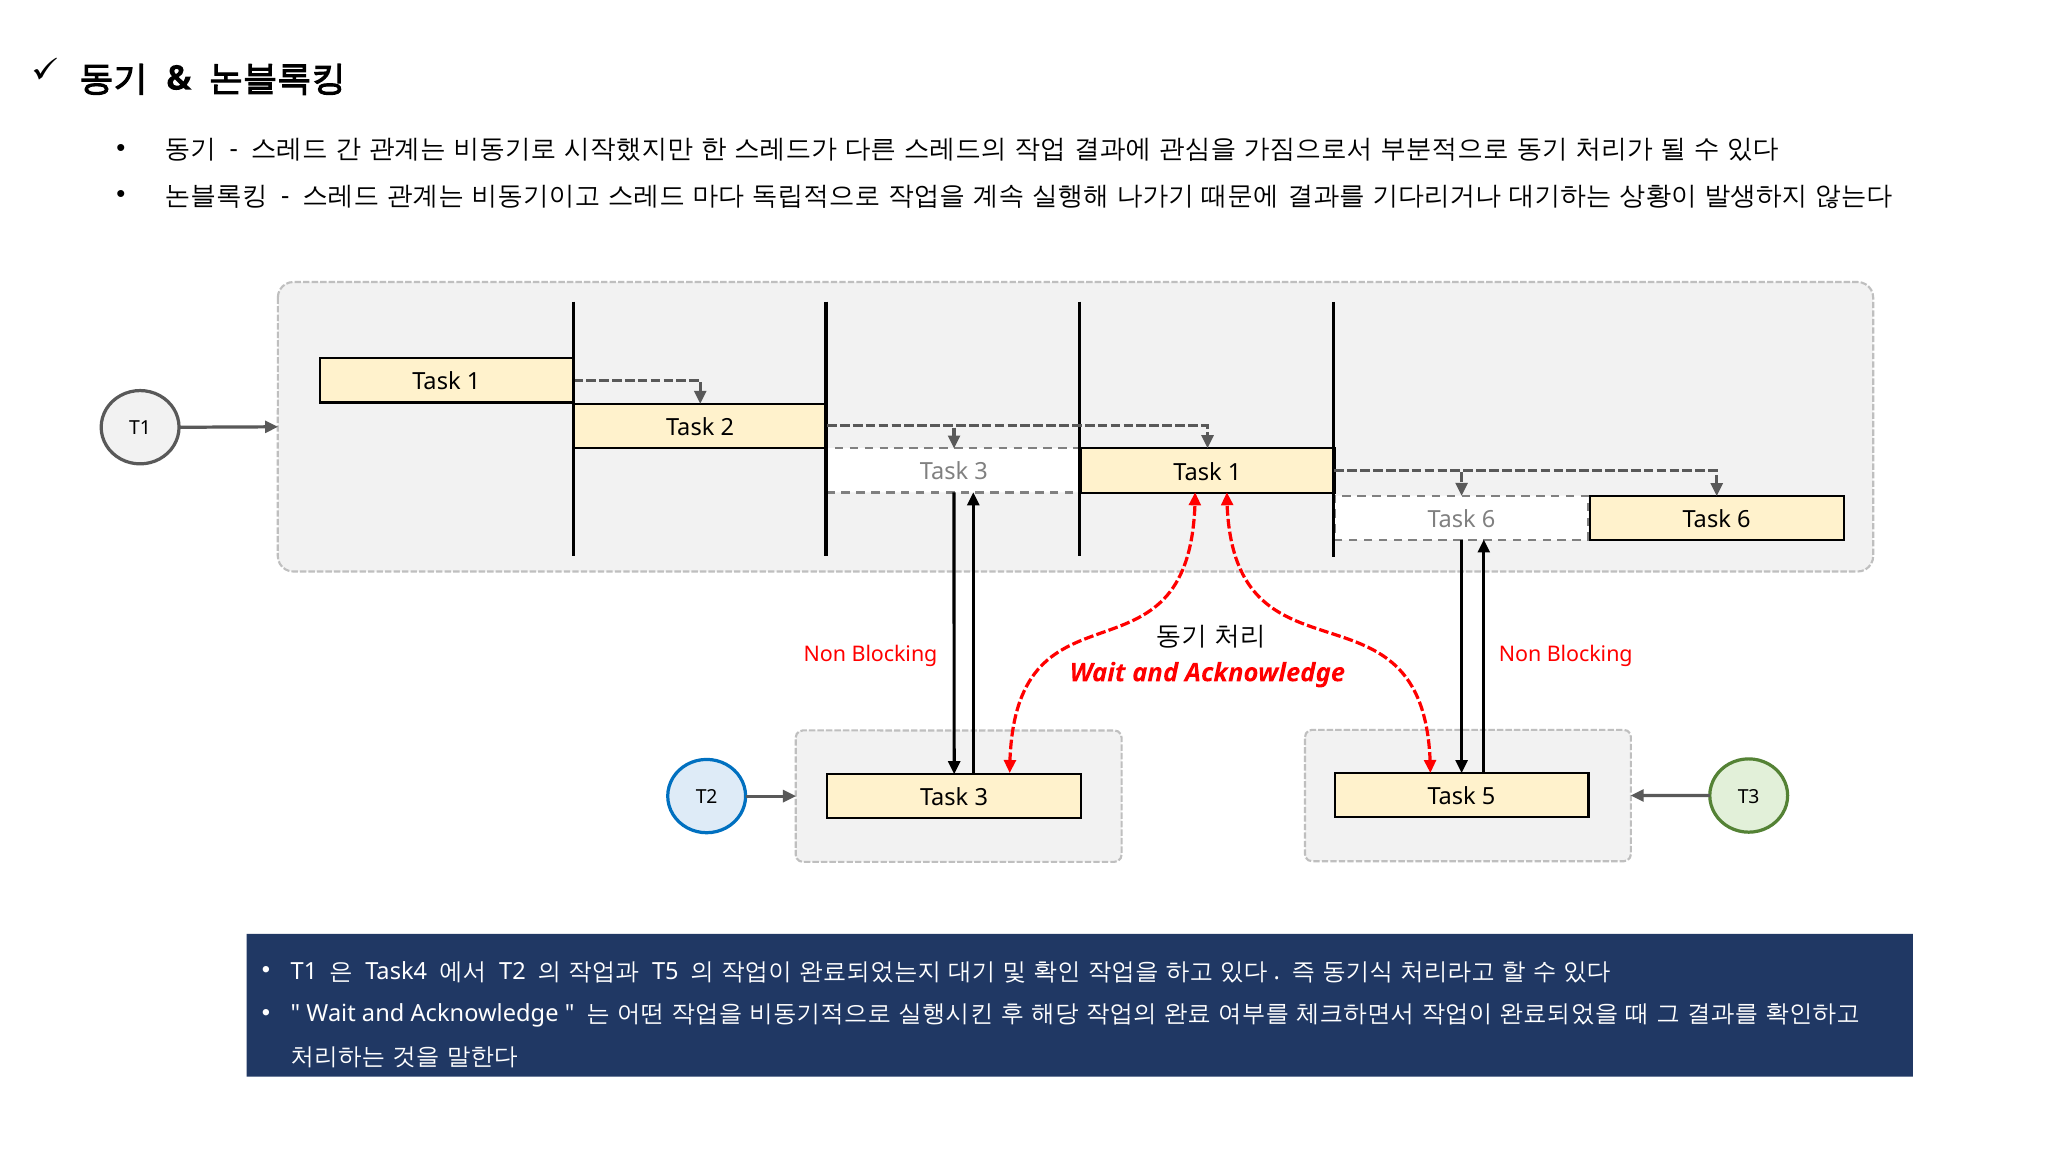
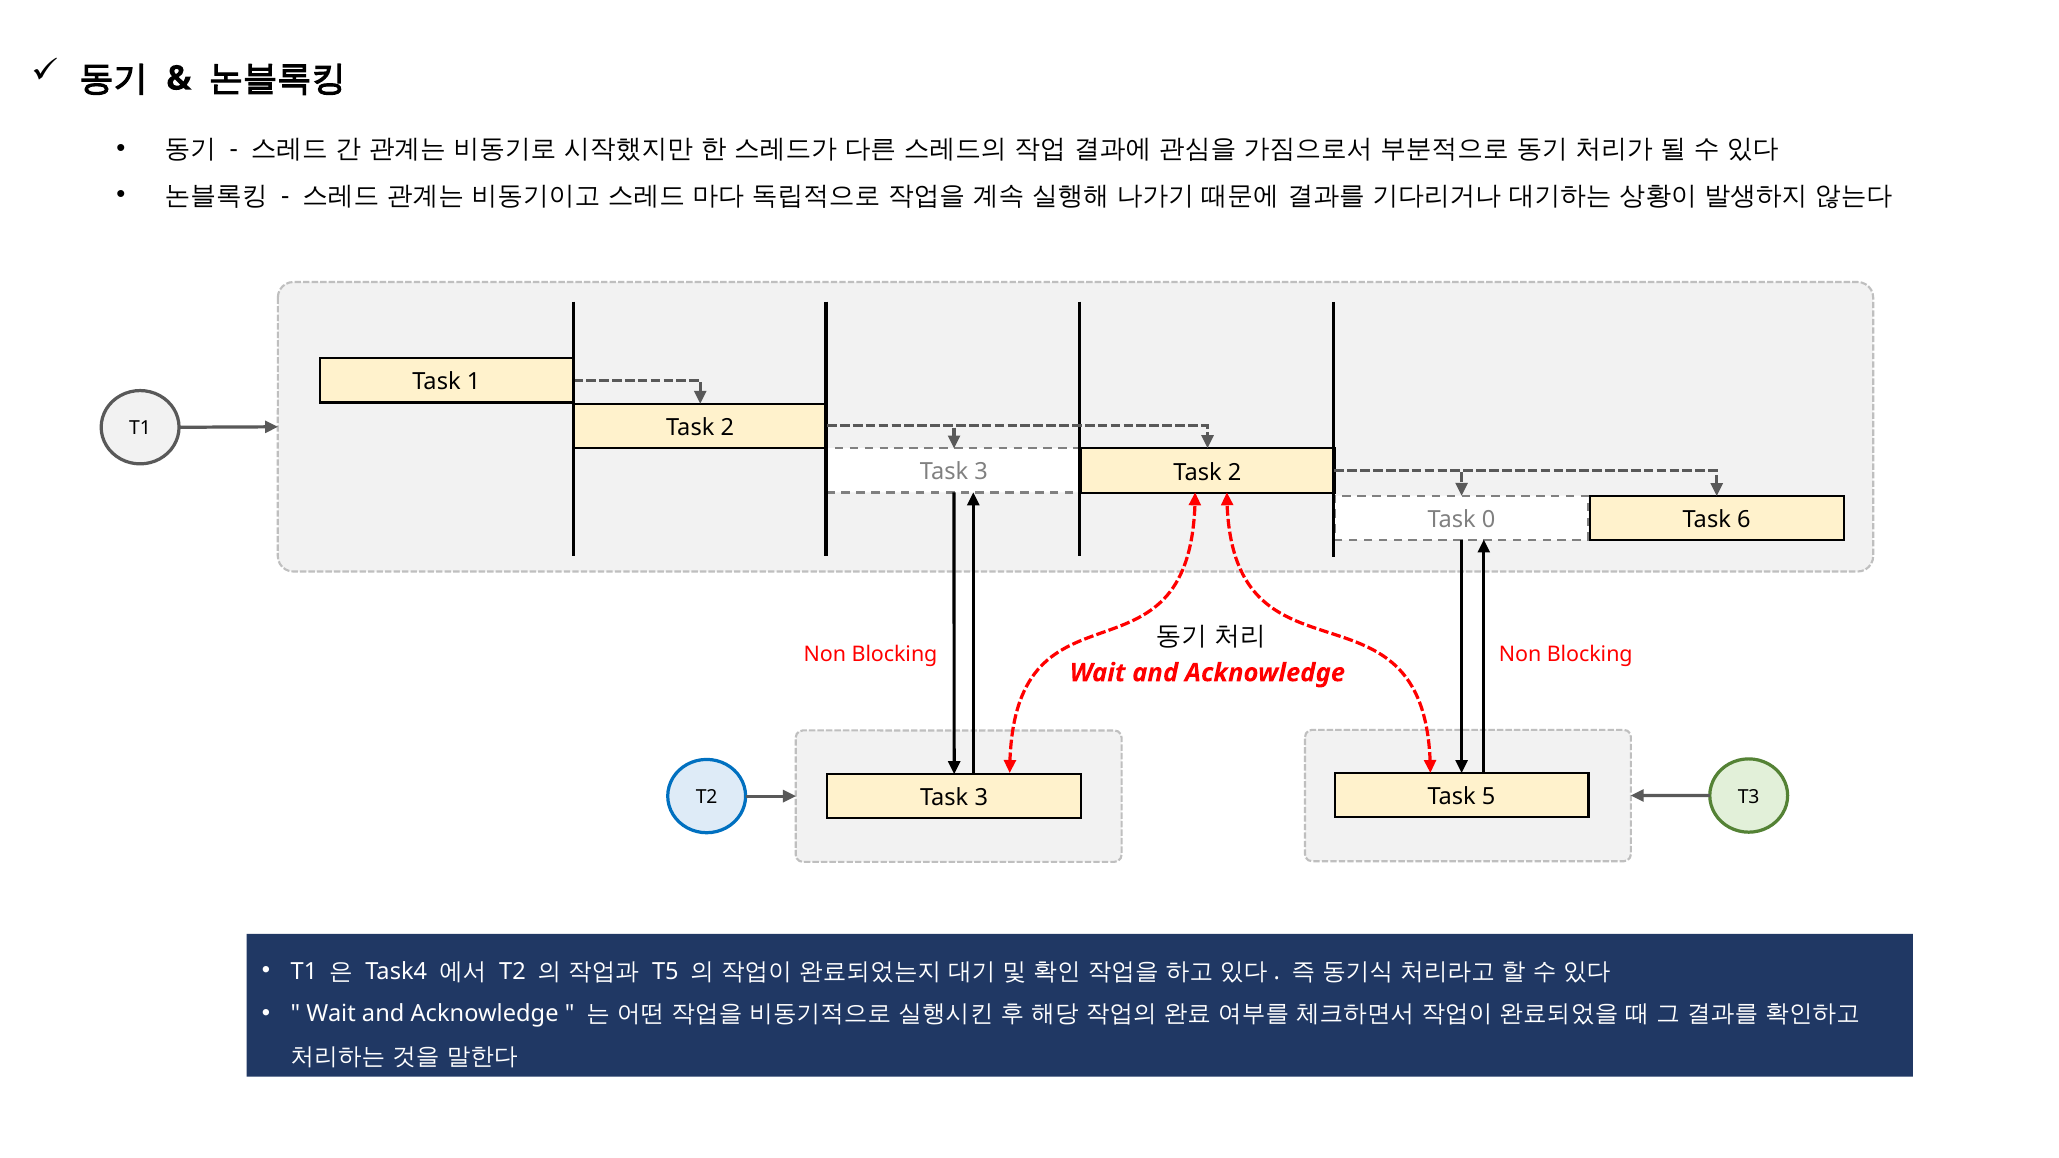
1 at (1235, 472): 1 -> 2
6 at (1489, 519): 6 -> 0
